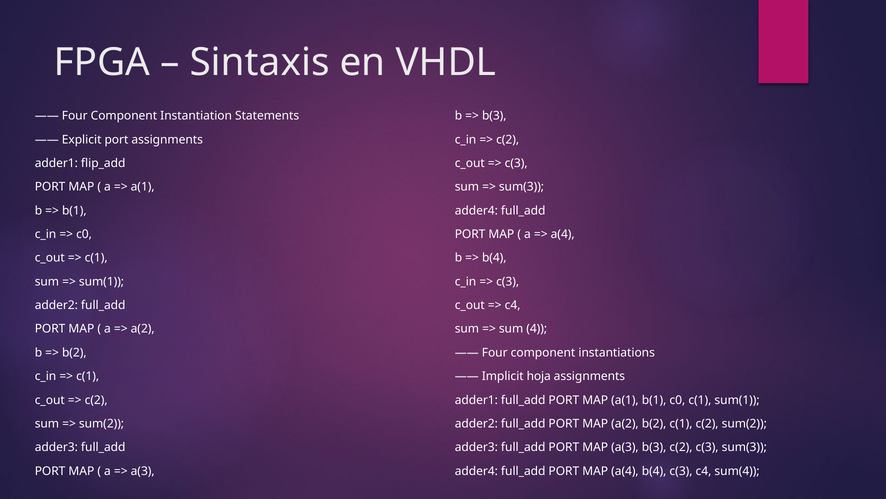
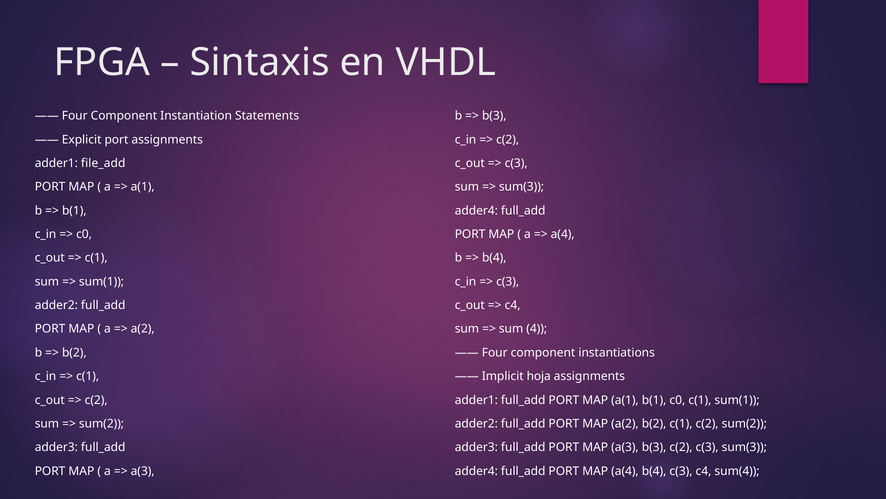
flip_add: flip_add -> file_add
